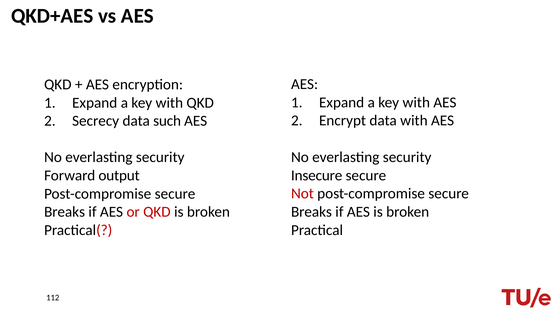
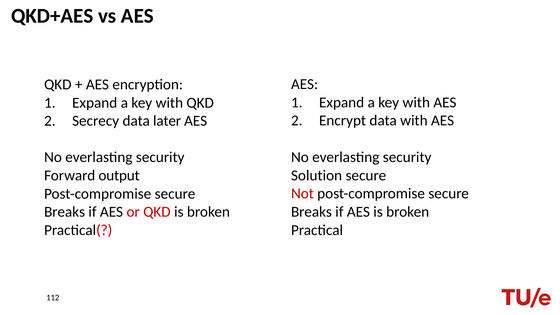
such: such -> later
Insecure: Insecure -> Solution
